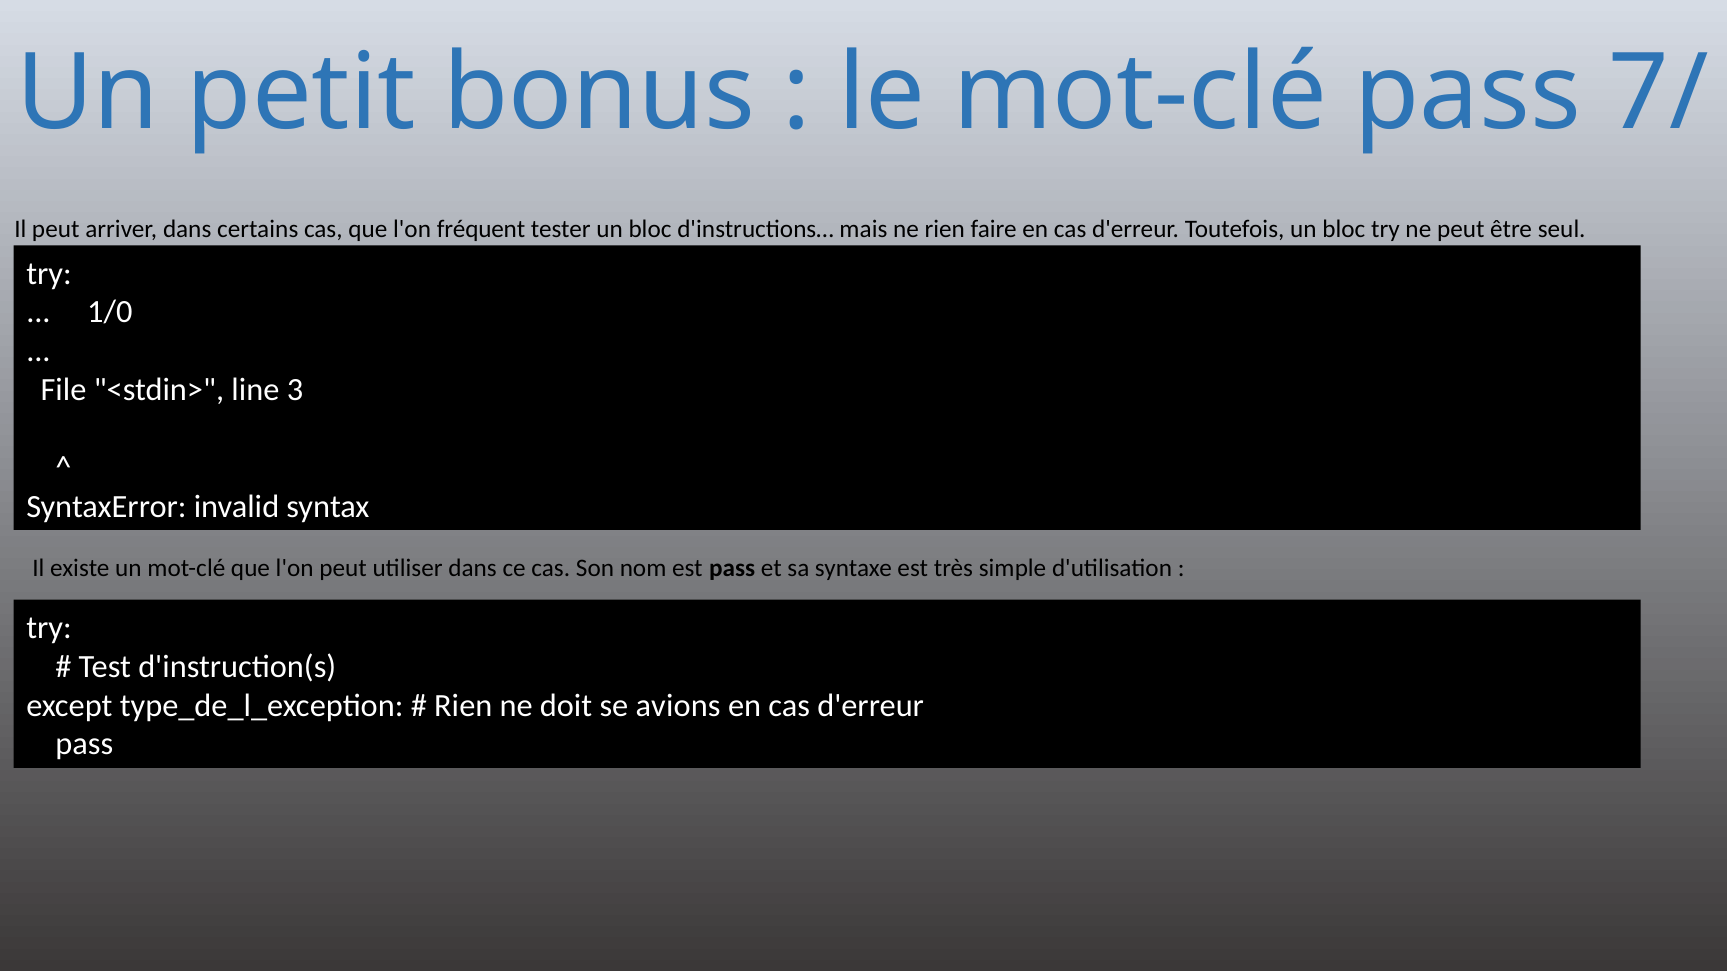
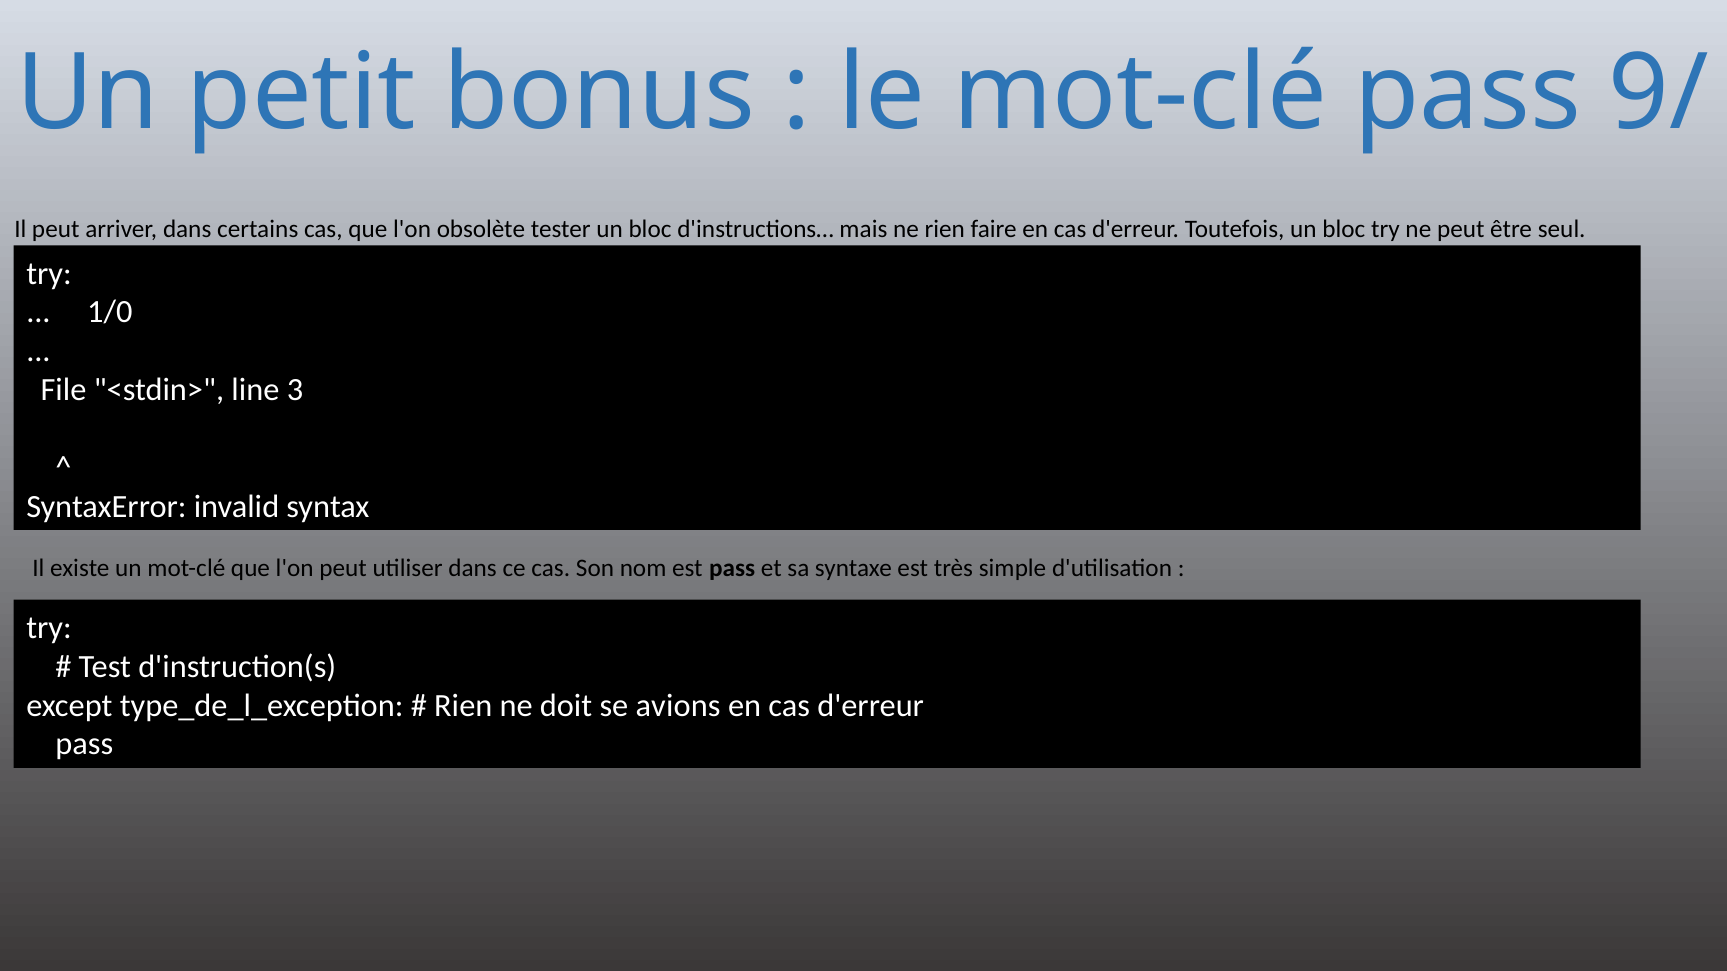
7/: 7/ -> 9/
fréquent: fréquent -> obsolète
